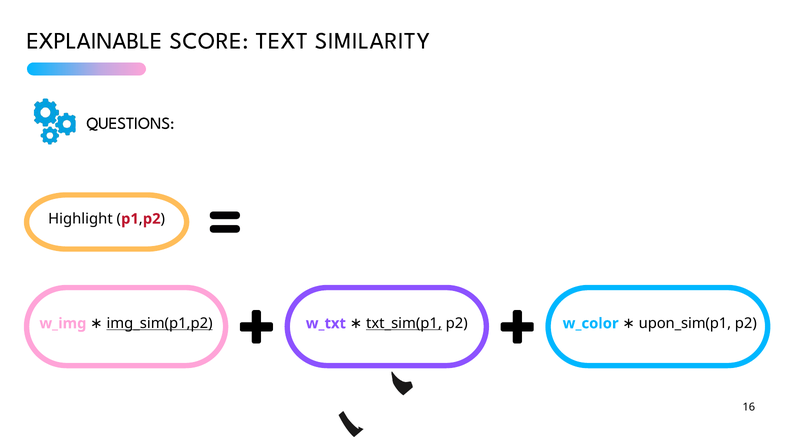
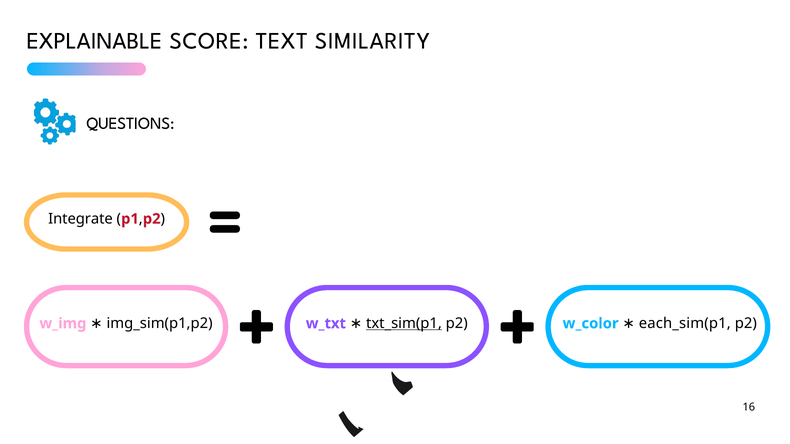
Highlight: Highlight -> Integrate
upon_sim(p1: upon_sim(p1 -> each_sim(p1
img_sim(p1,p2 underline: present -> none
